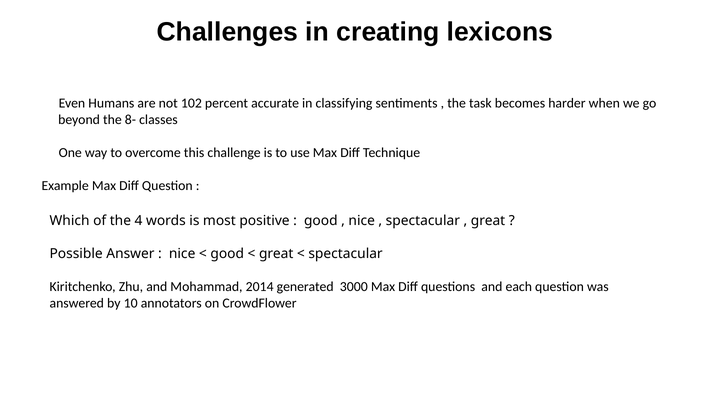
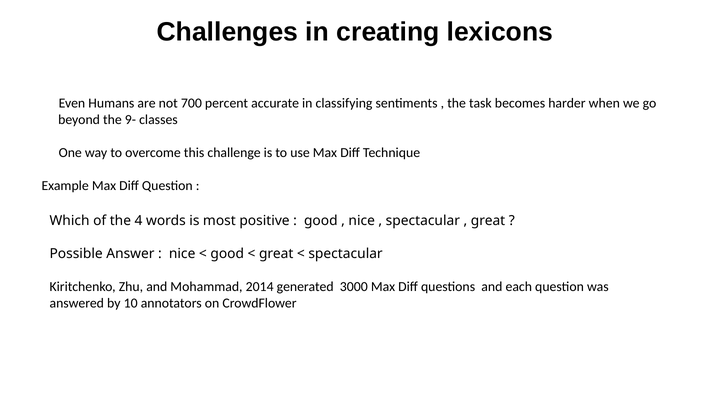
102: 102 -> 700
8-: 8- -> 9-
